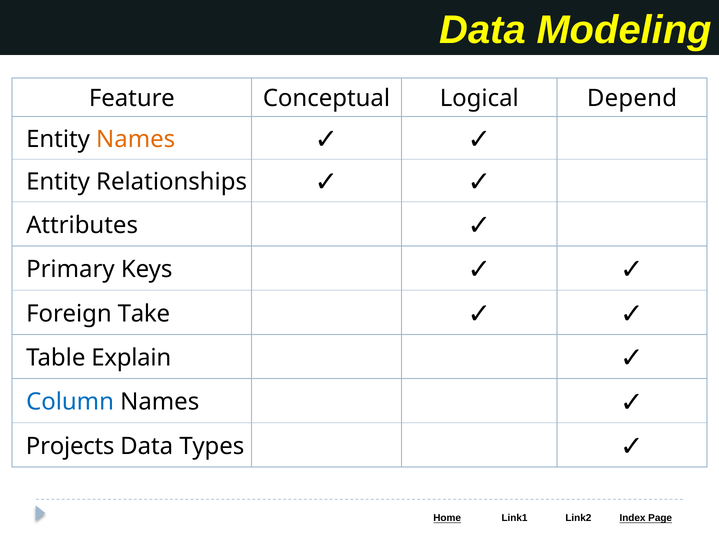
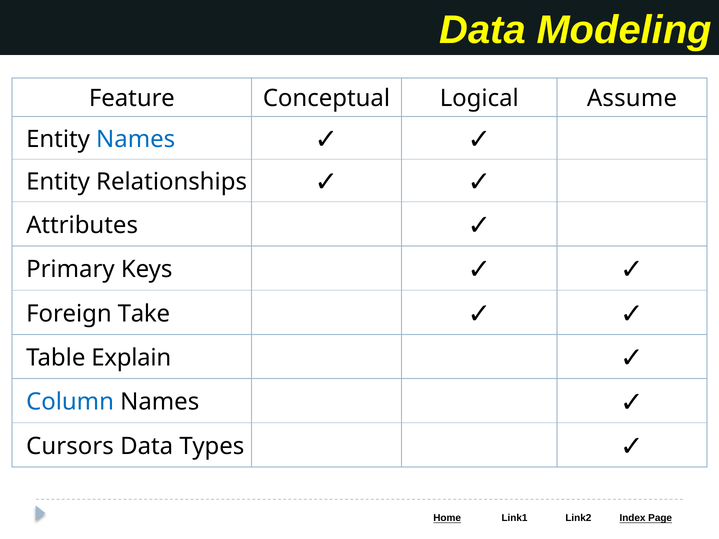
Depend: Depend -> Assume
Names at (136, 139) colour: orange -> blue
Projects: Projects -> Cursors
